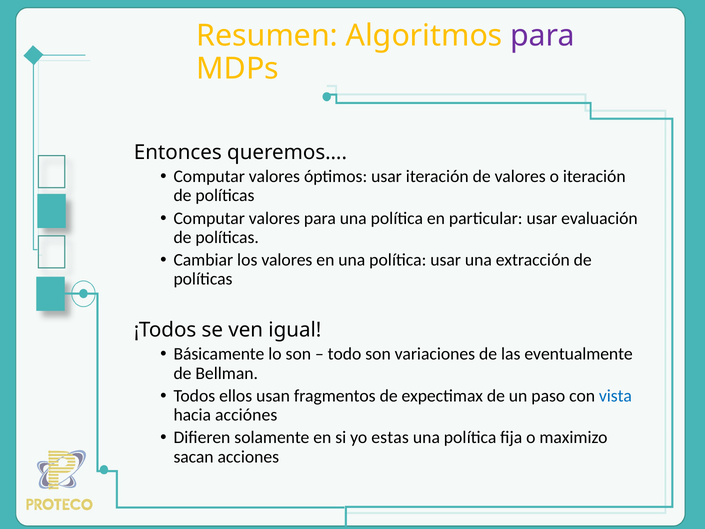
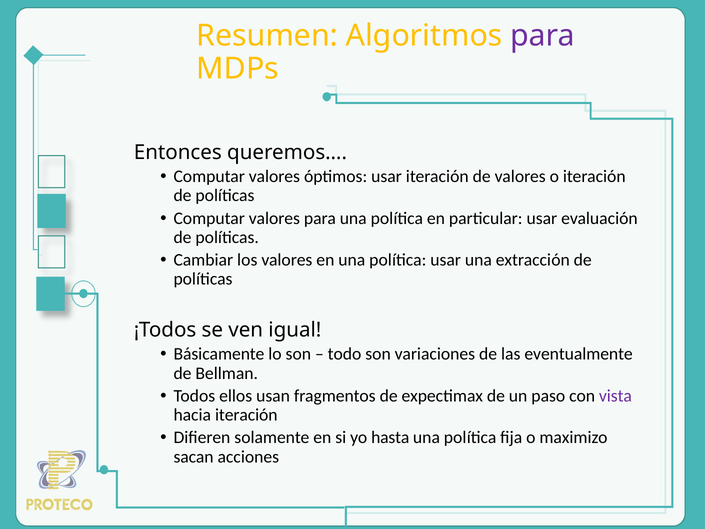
vista colour: blue -> purple
hacia acciónes: acciónes -> iteración
estas: estas -> hasta
